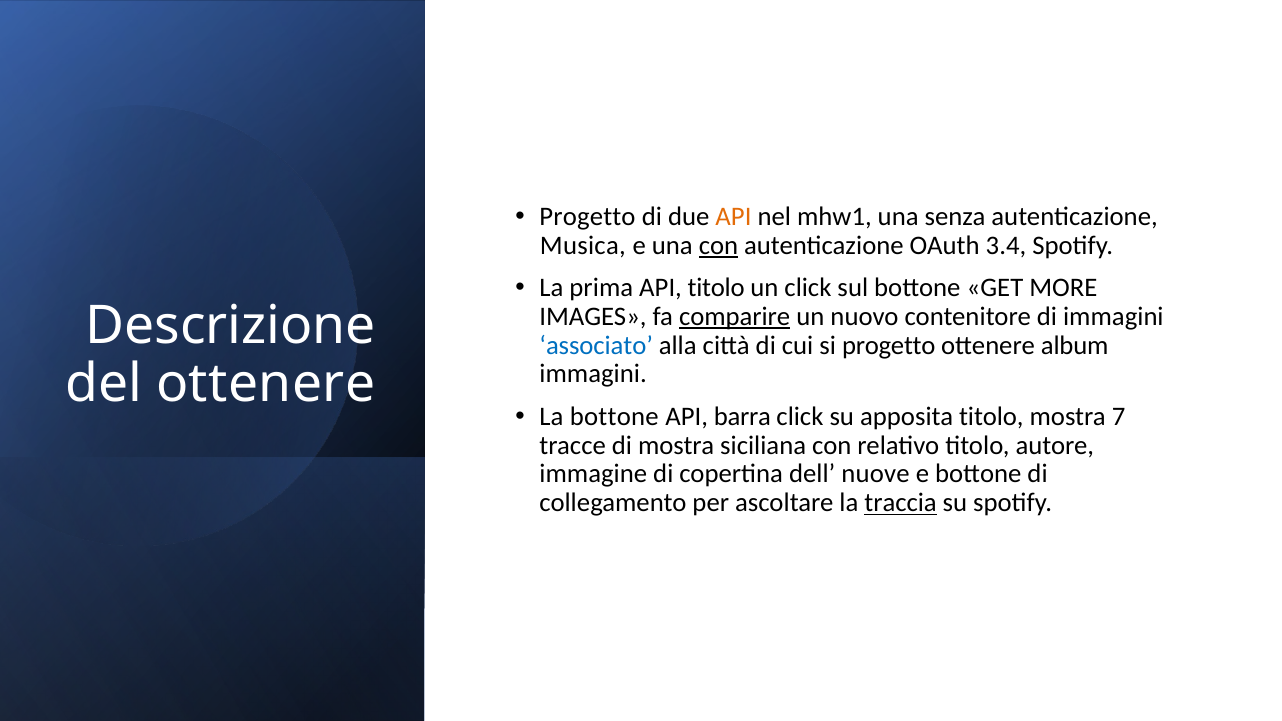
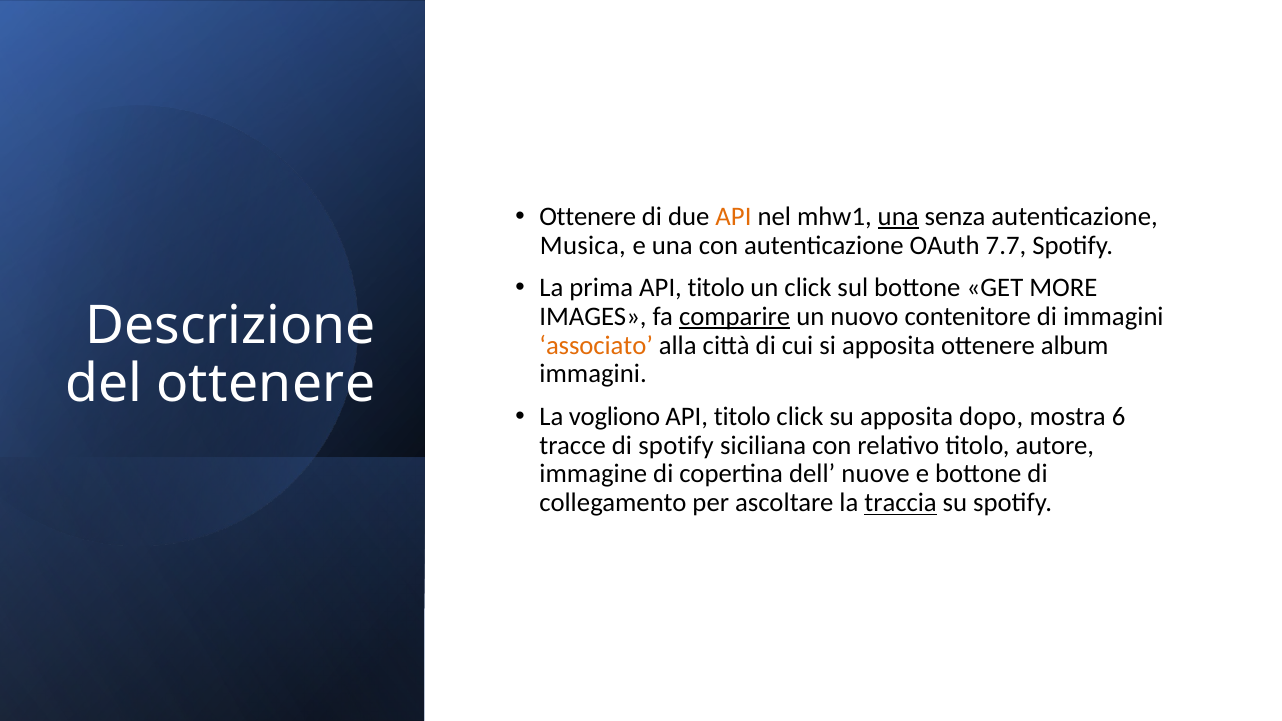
Progetto at (588, 216): Progetto -> Ottenere
una at (898, 216) underline: none -> present
con at (718, 245) underline: present -> none
3.4: 3.4 -> 7.7
associato colour: blue -> orange
si progetto: progetto -> apposita
La bottone: bottone -> vogliono
barra at (742, 416): barra -> titolo
apposita titolo: titolo -> dopo
7: 7 -> 6
di mostra: mostra -> spotify
